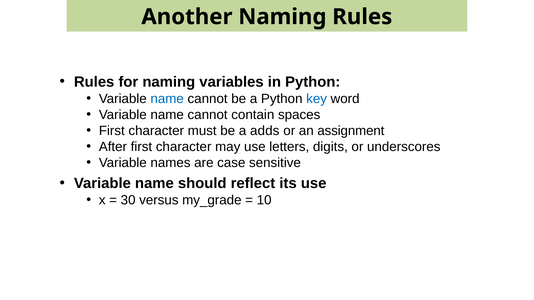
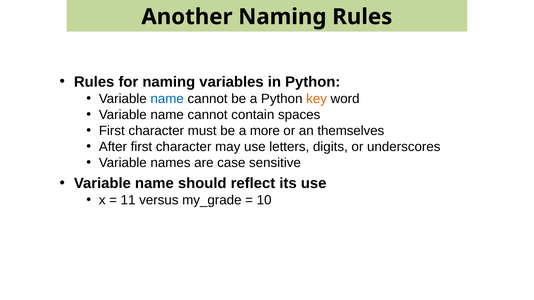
key colour: blue -> orange
adds: adds -> more
assignment: assignment -> themselves
30: 30 -> 11
